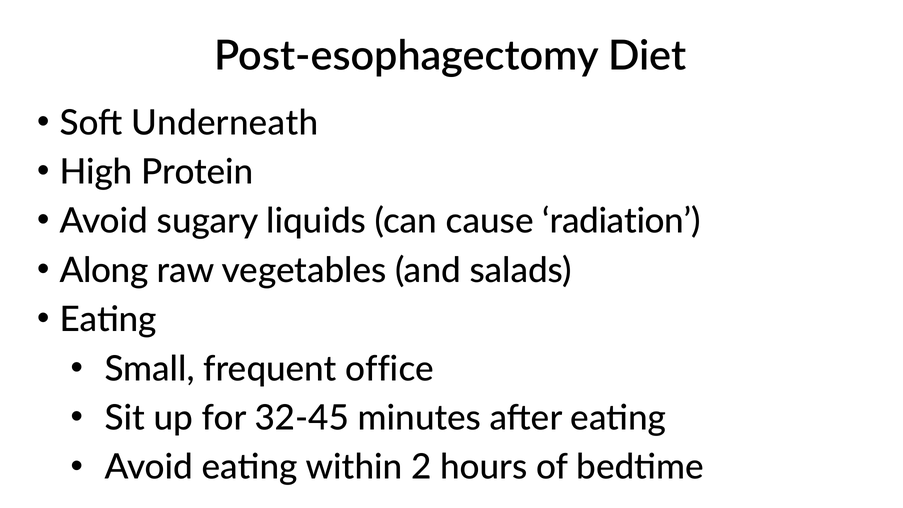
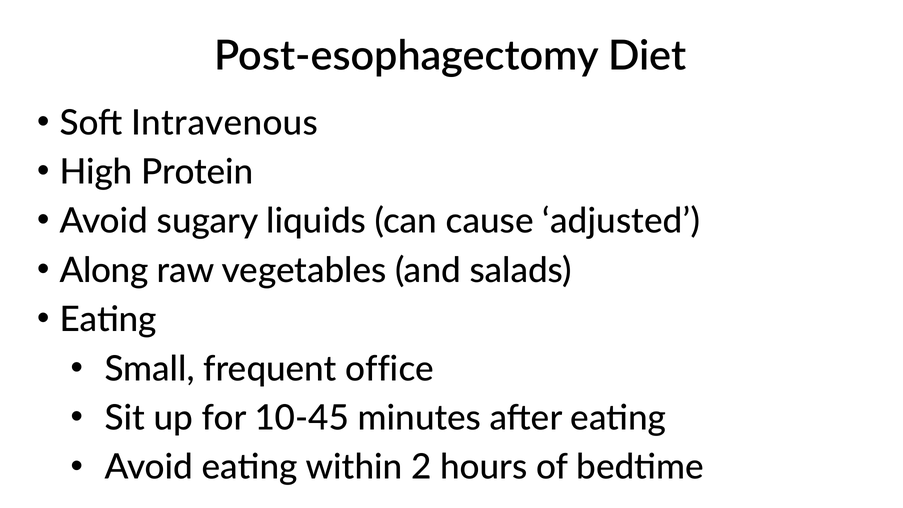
Underneath: Underneath -> Intravenous
radiation: radiation -> adjusted
32-45: 32-45 -> 10-45
